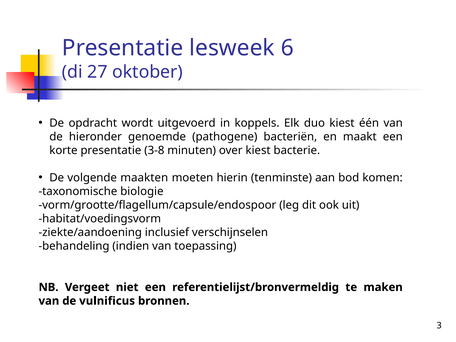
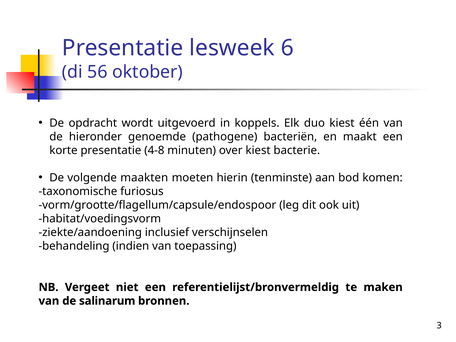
27: 27 -> 56
3-8: 3-8 -> 4-8
biologie: biologie -> furiosus
vulnificus: vulnificus -> salinarum
